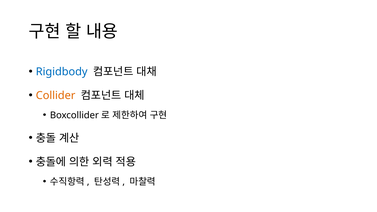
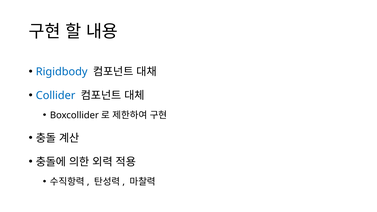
Collider colour: orange -> blue
